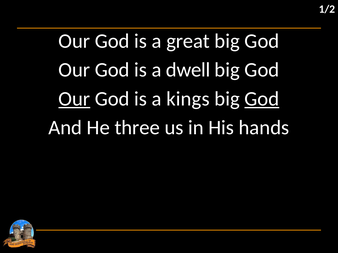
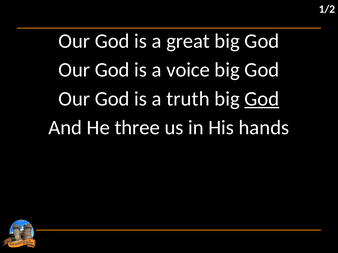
dwell: dwell -> voice
Our at (74, 99) underline: present -> none
kings: kings -> truth
